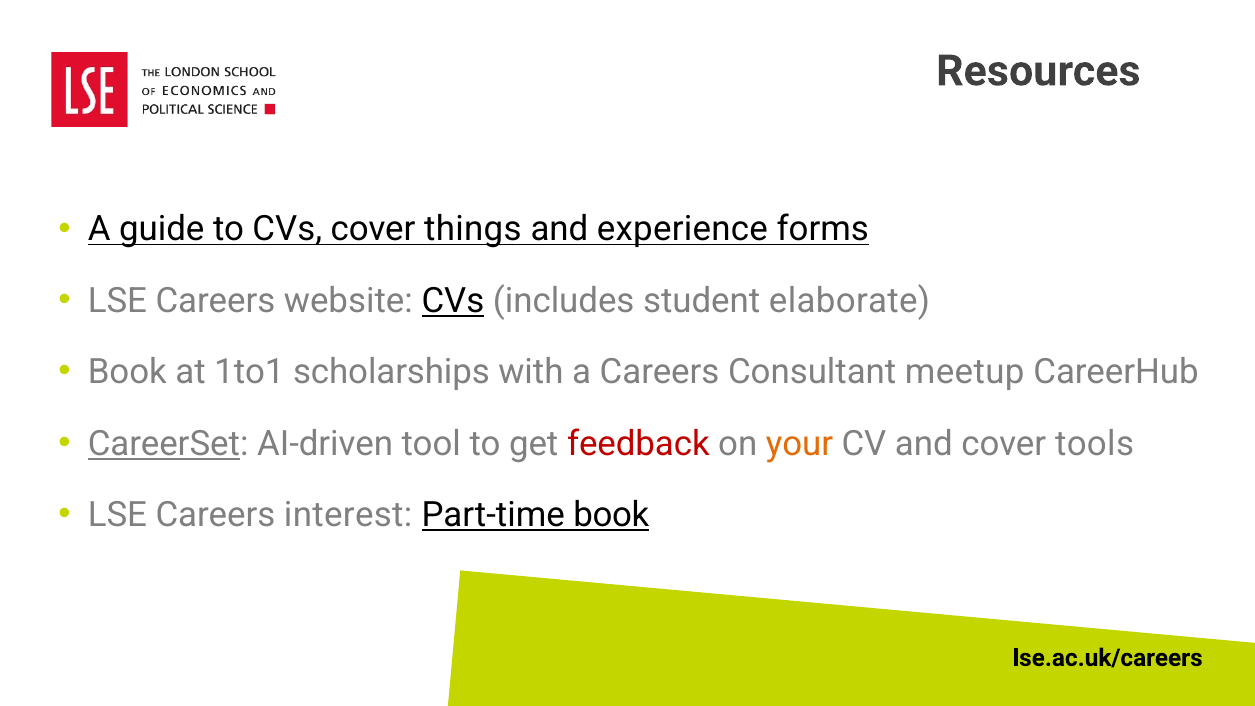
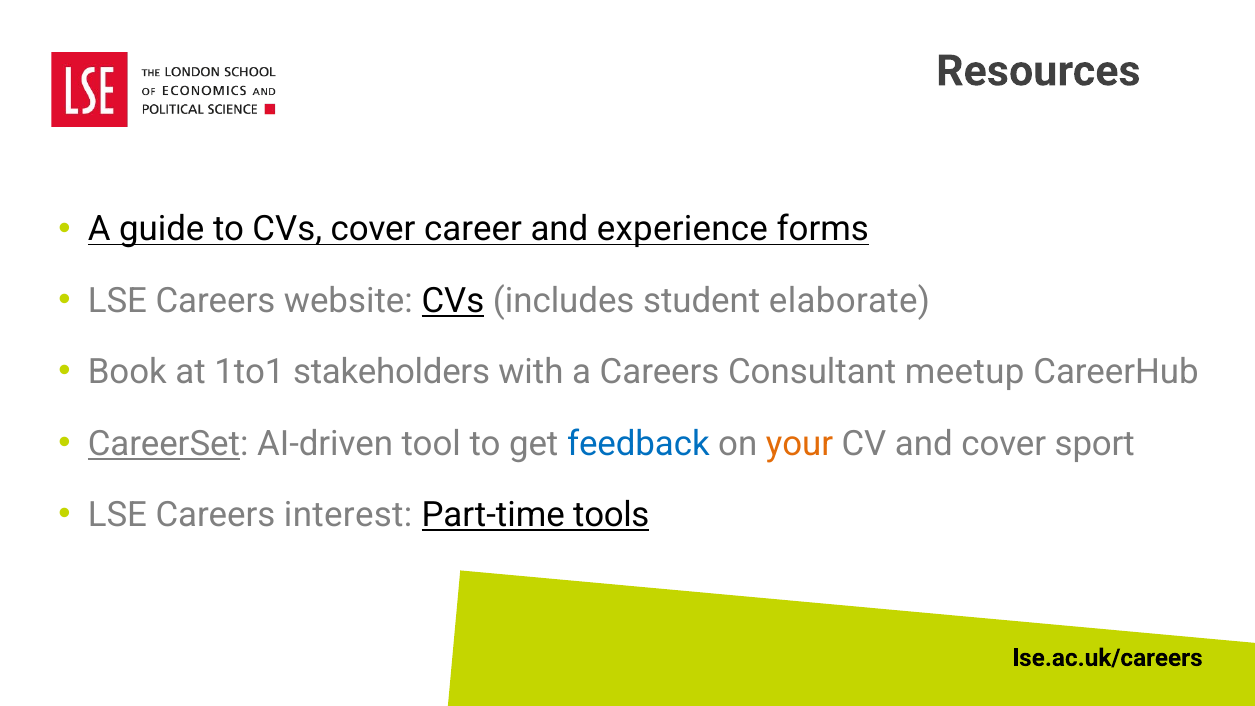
things: things -> career
scholarships: scholarships -> stakeholders
feedback colour: red -> blue
tools: tools -> sport
Part-time book: book -> tools
